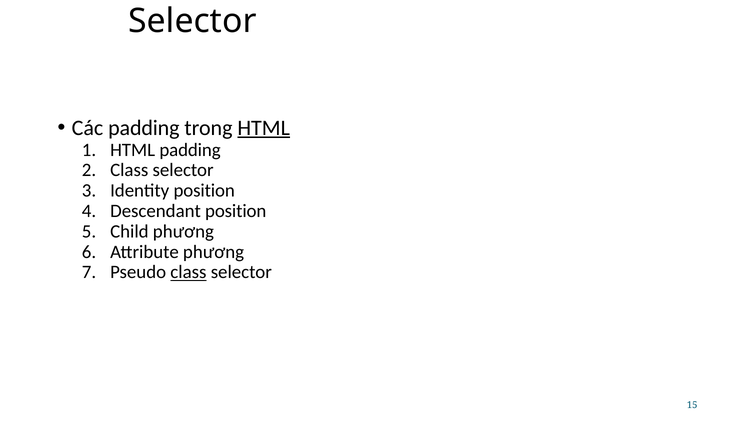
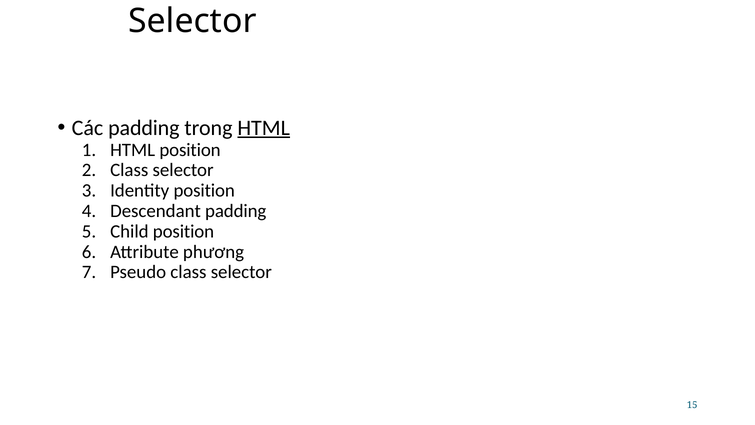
HTML padding: padding -> position
Descendant position: position -> padding
Child phương: phương -> position
class at (188, 272) underline: present -> none
